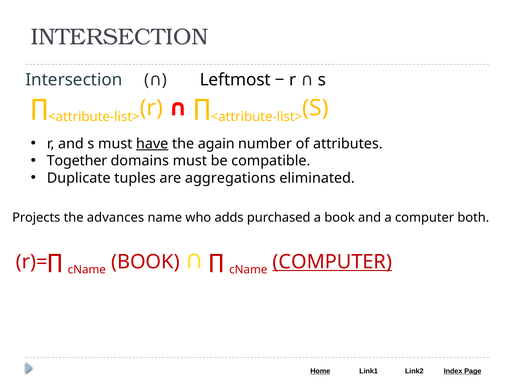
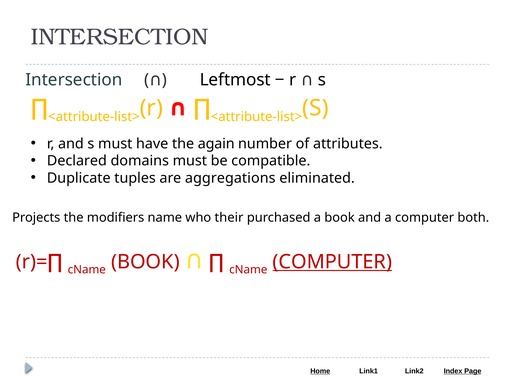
have underline: present -> none
Together: Together -> Declared
advances: advances -> modifiers
adds: adds -> their
